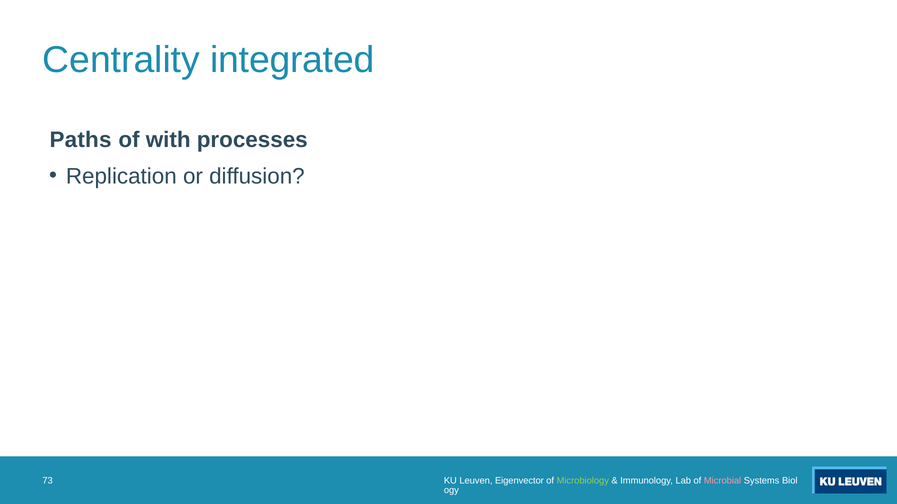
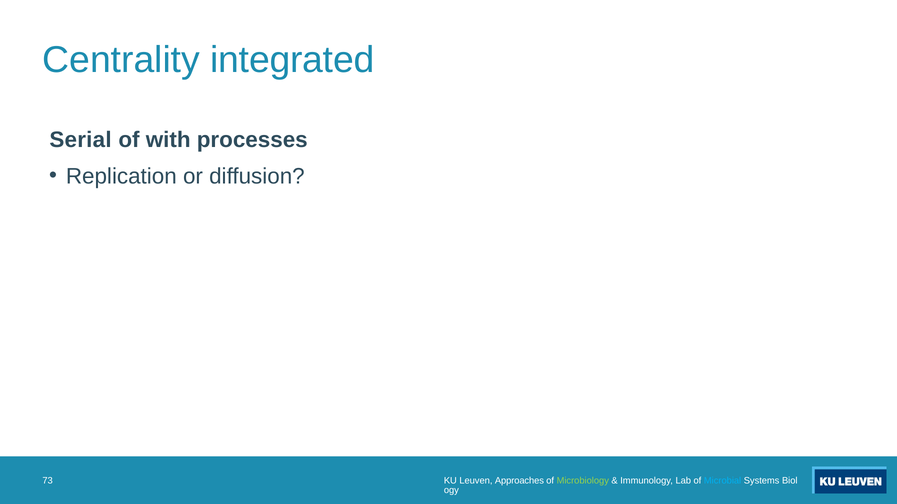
Paths: Paths -> Serial
Eigenvector: Eigenvector -> Approaches
Microbial colour: pink -> light blue
